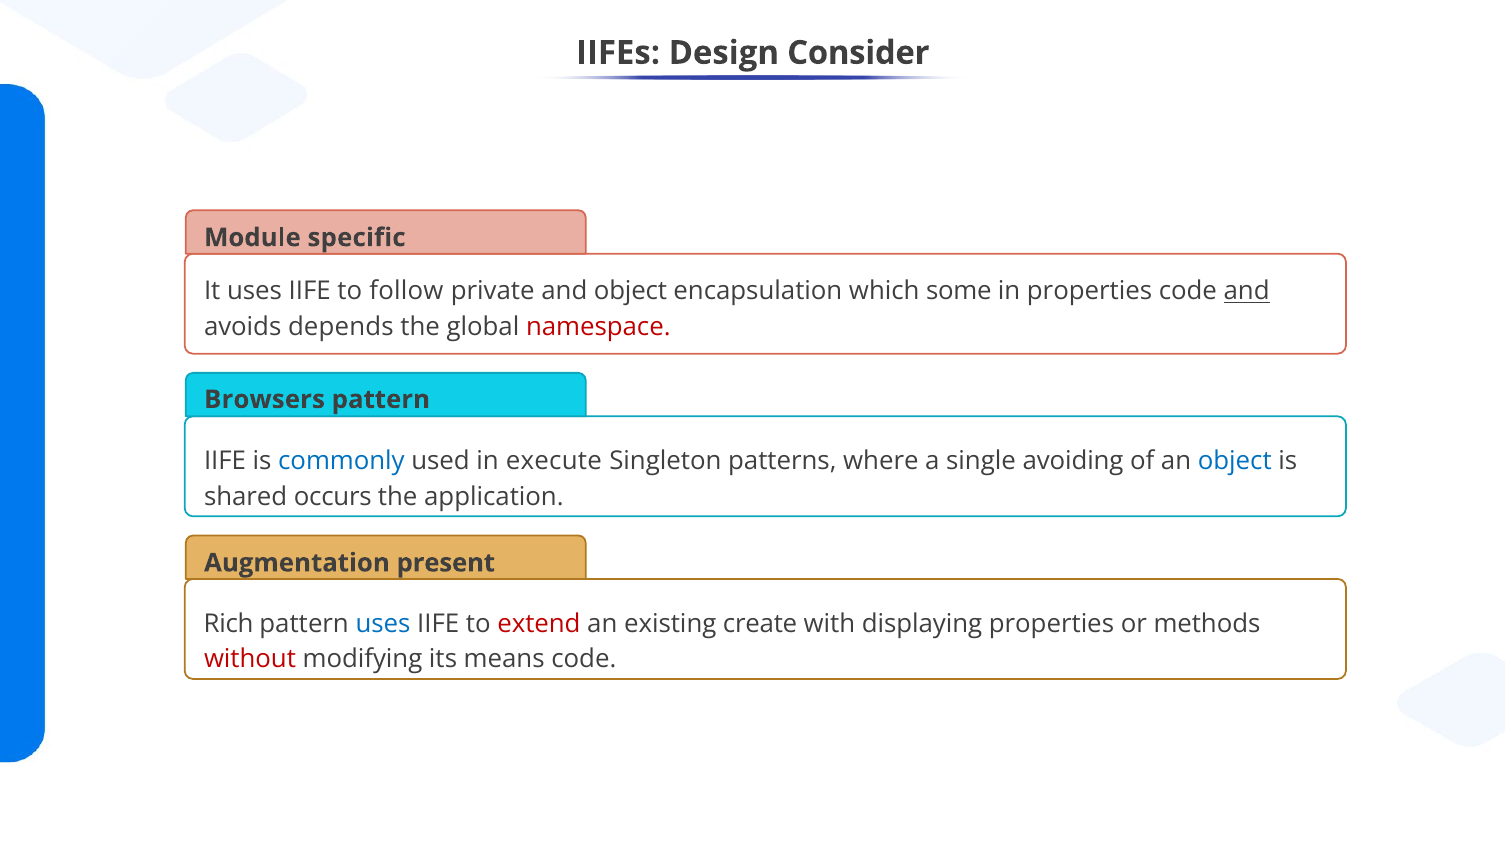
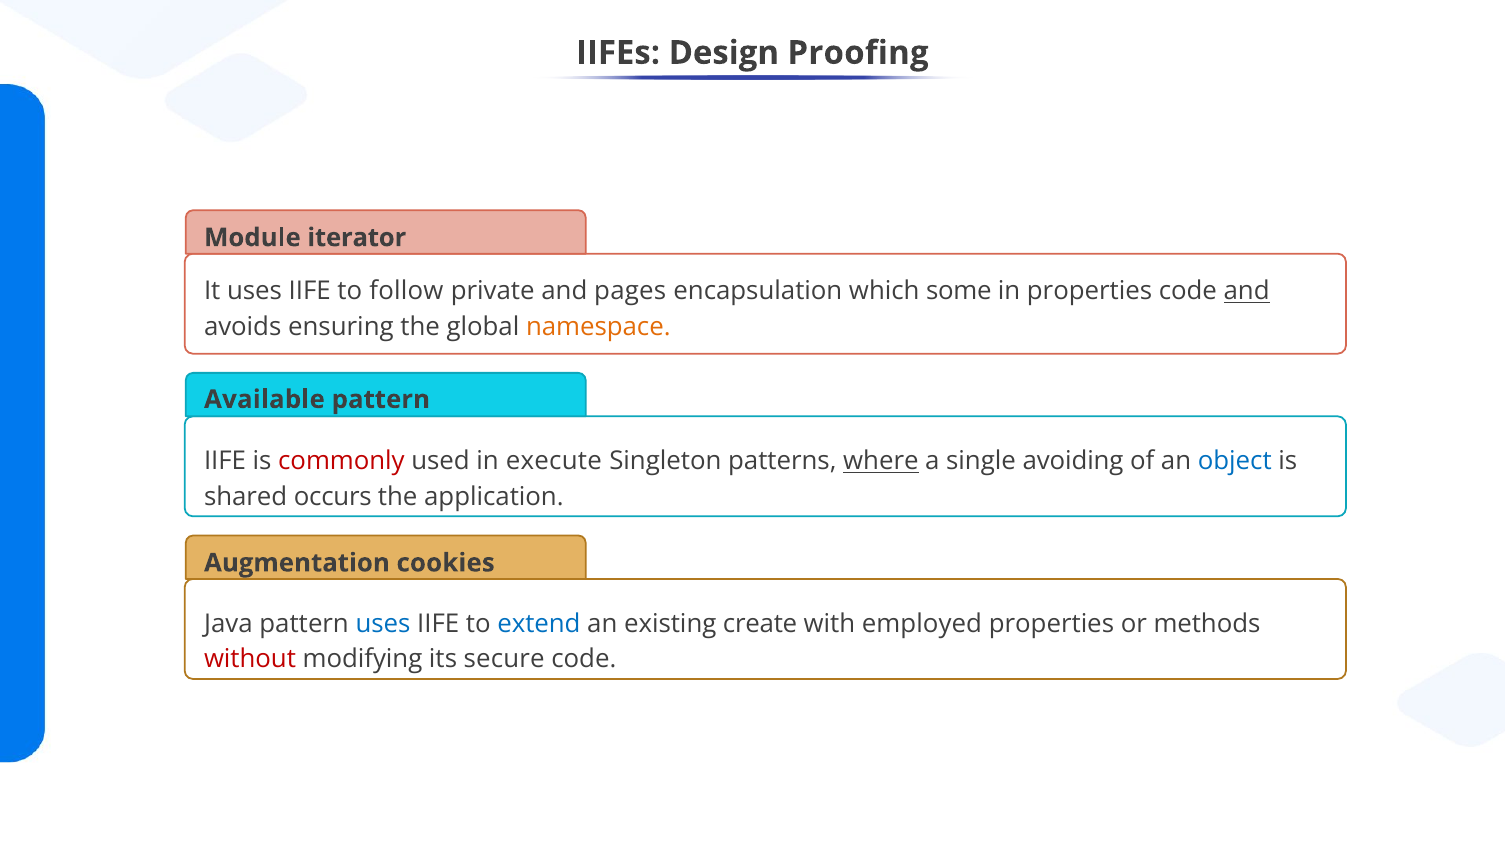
Consider: Consider -> Proofing
specific: specific -> iterator
and object: object -> pages
depends: depends -> ensuring
namespace colour: red -> orange
Browsers: Browsers -> Available
commonly colour: blue -> red
where underline: none -> present
present: present -> cookies
Rich: Rich -> Java
extend colour: red -> blue
displaying: displaying -> employed
means: means -> secure
